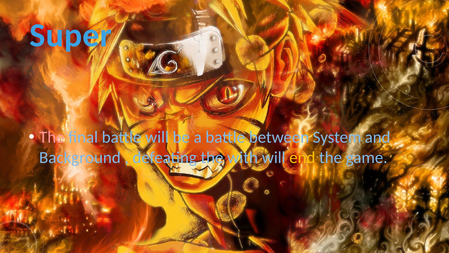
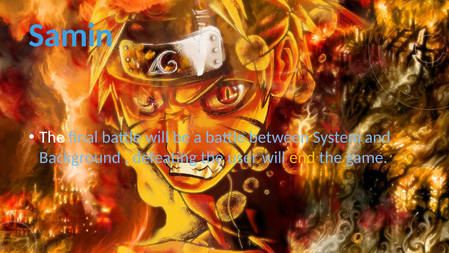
Super: Super -> Samin
The at (52, 137) colour: pink -> white
with: with -> user
